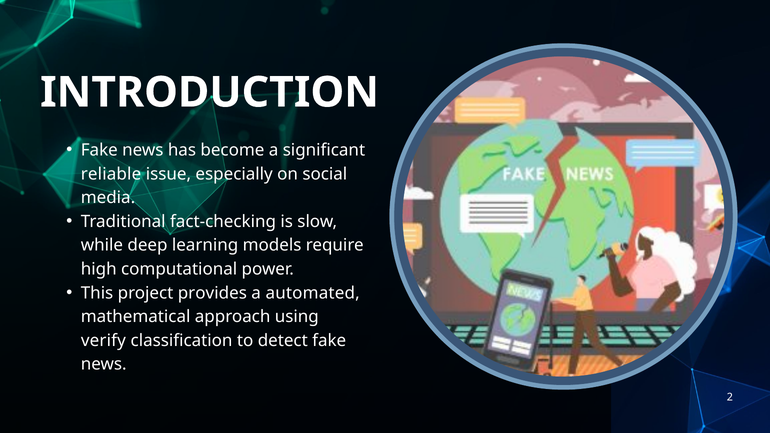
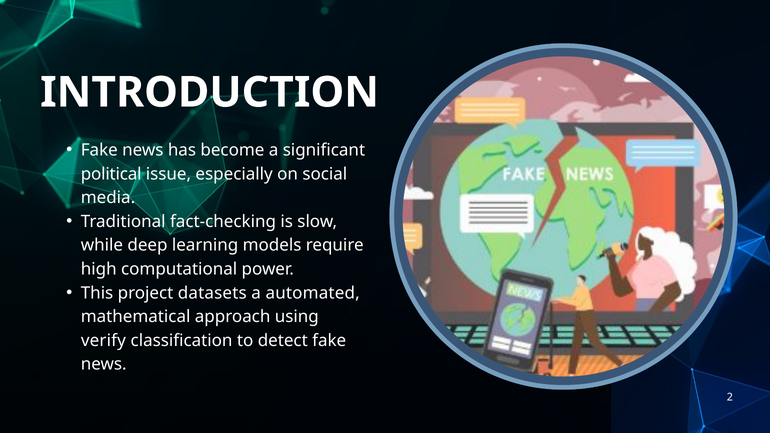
reliable: reliable -> political
provides: provides -> datasets
